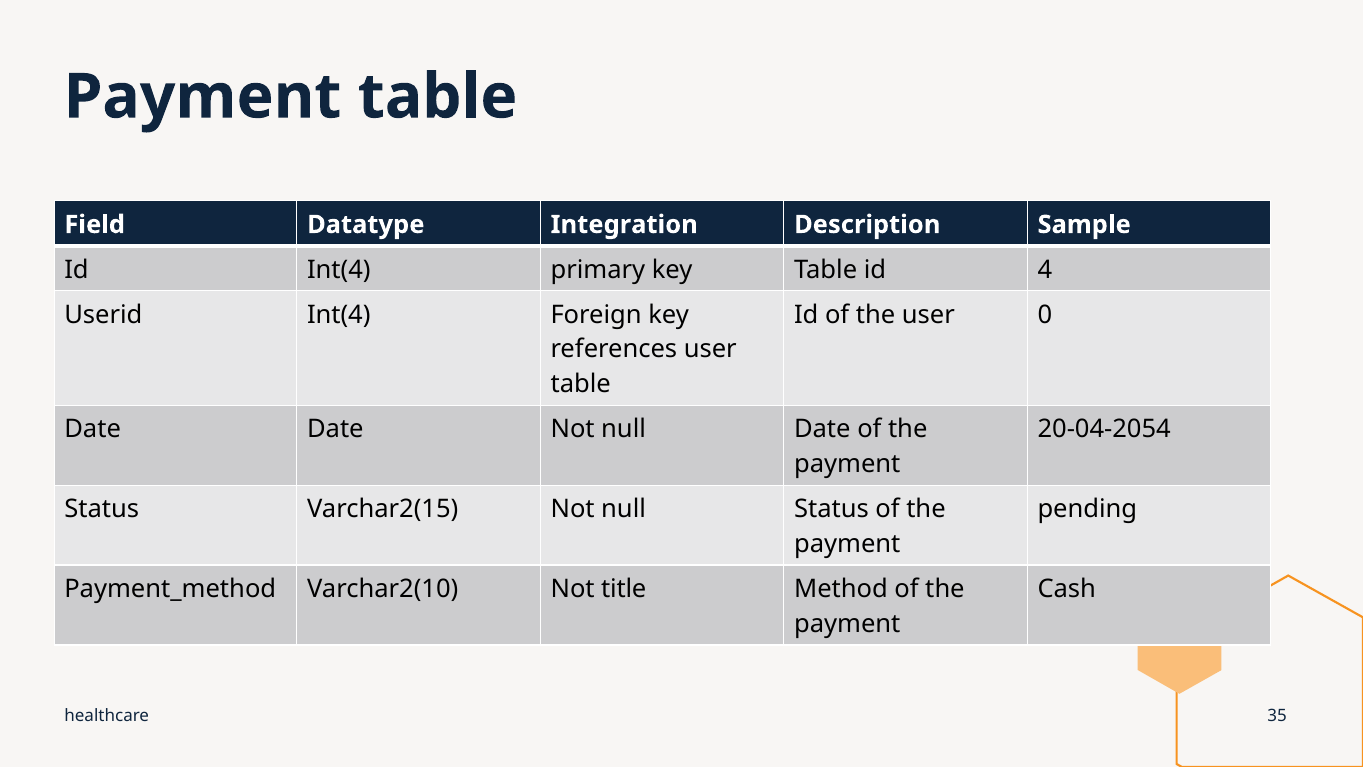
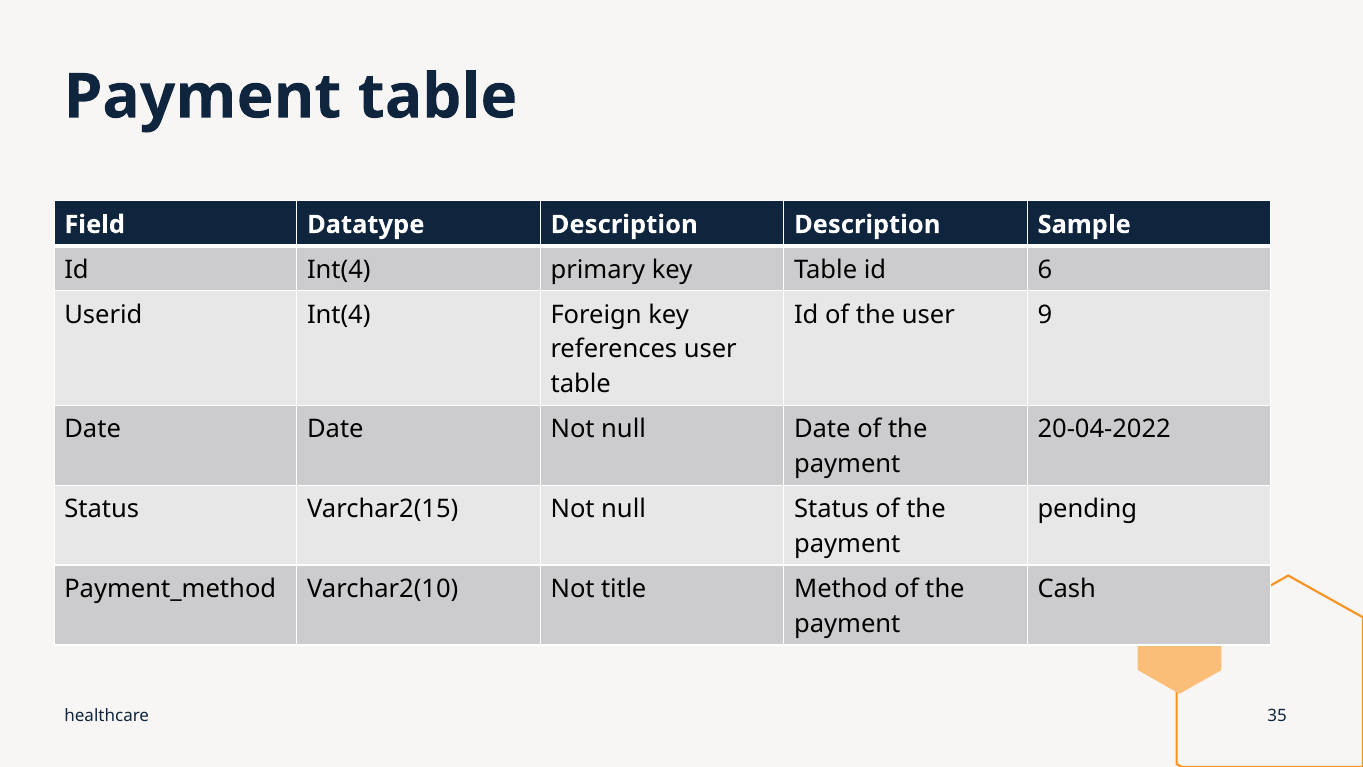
Datatype Integration: Integration -> Description
4: 4 -> 6
0: 0 -> 9
20-04-2054: 20-04-2054 -> 20-04-2022
